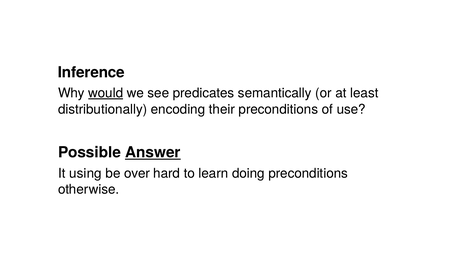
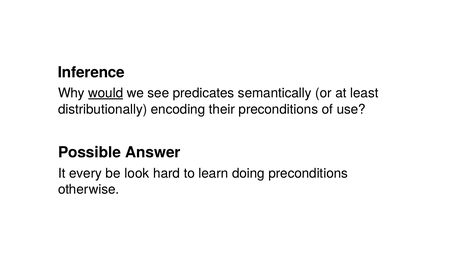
Answer underline: present -> none
using: using -> every
over: over -> look
